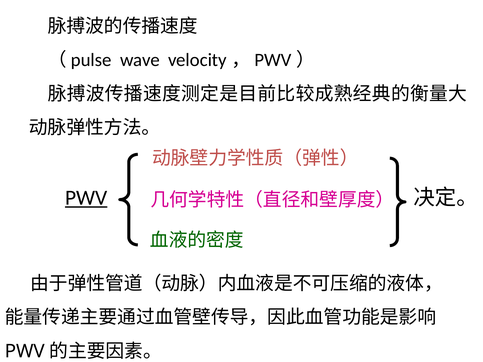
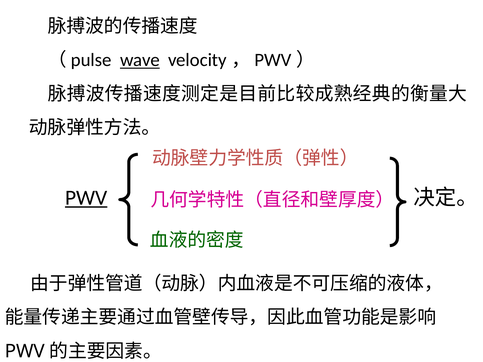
wave underline: none -> present
